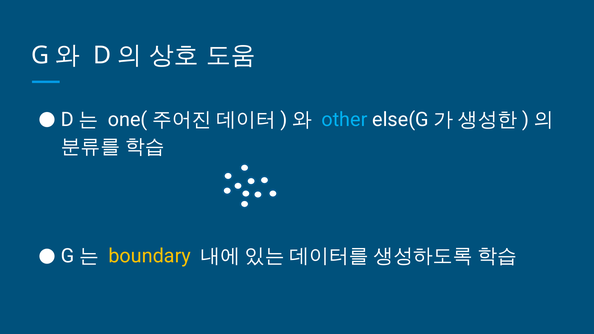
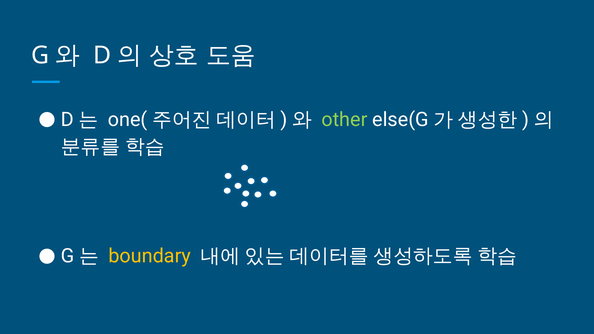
other colour: light blue -> light green
